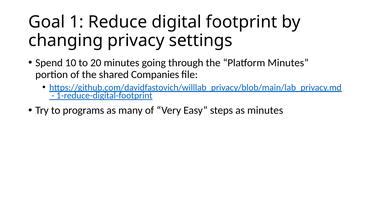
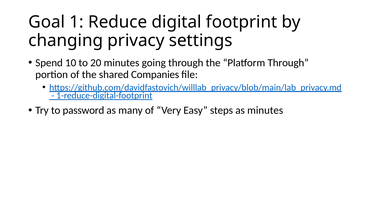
Platform Minutes: Minutes -> Through
programs: programs -> password
